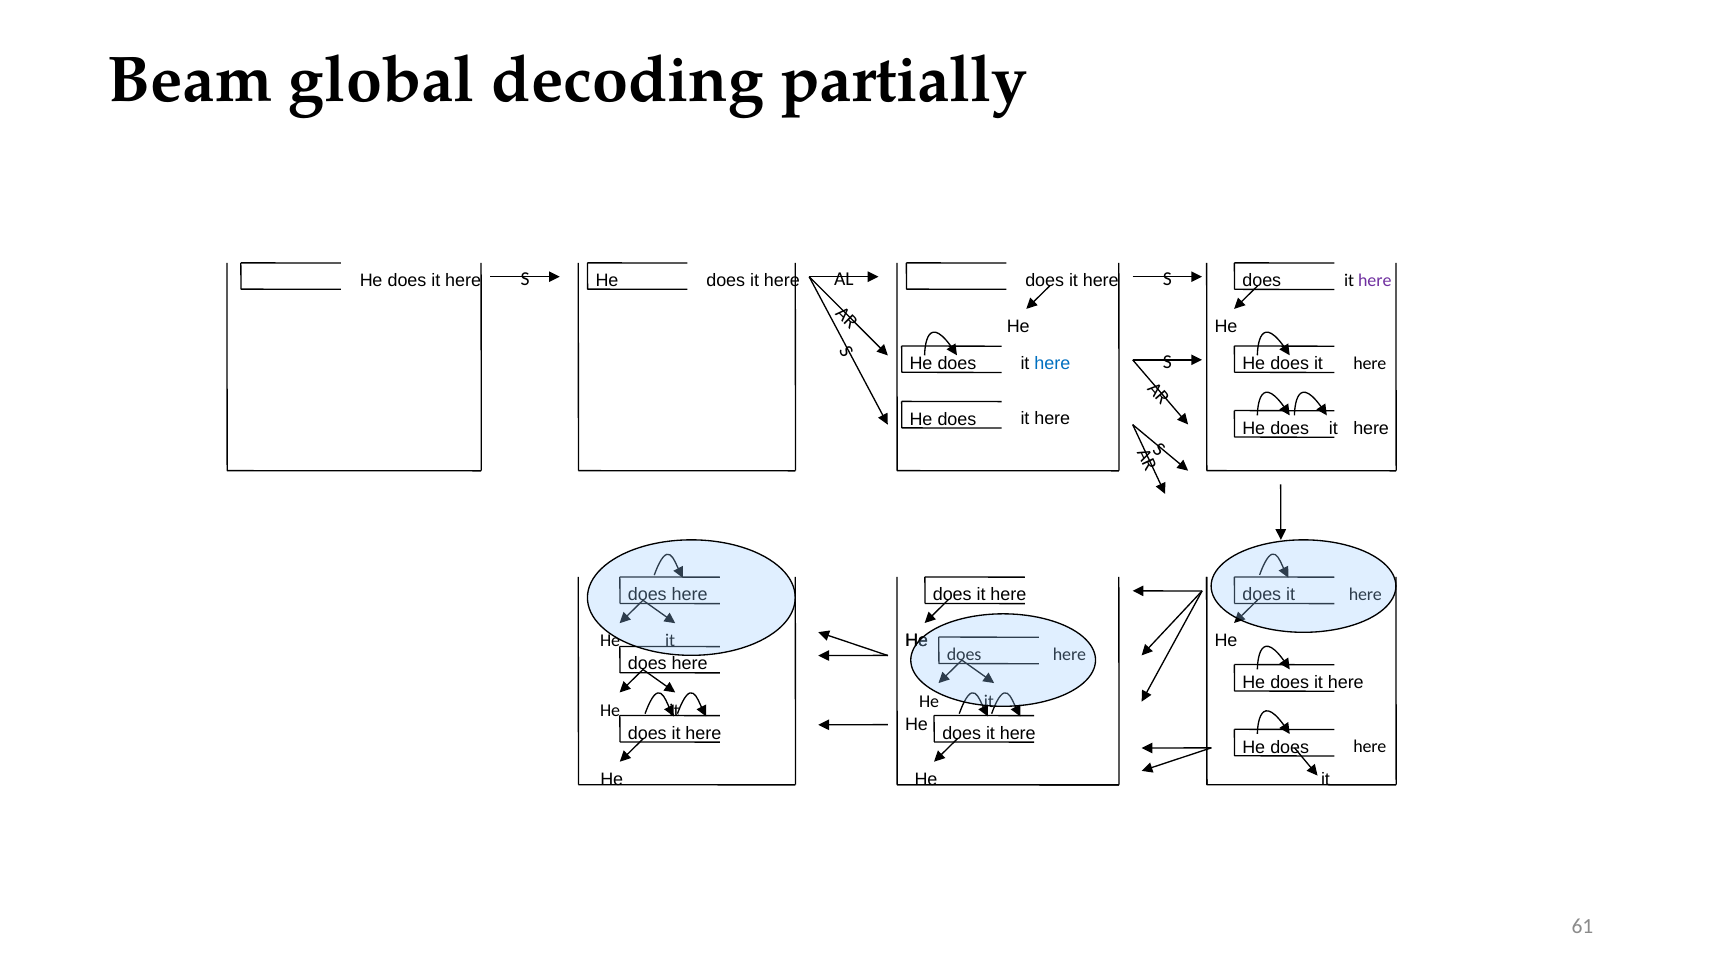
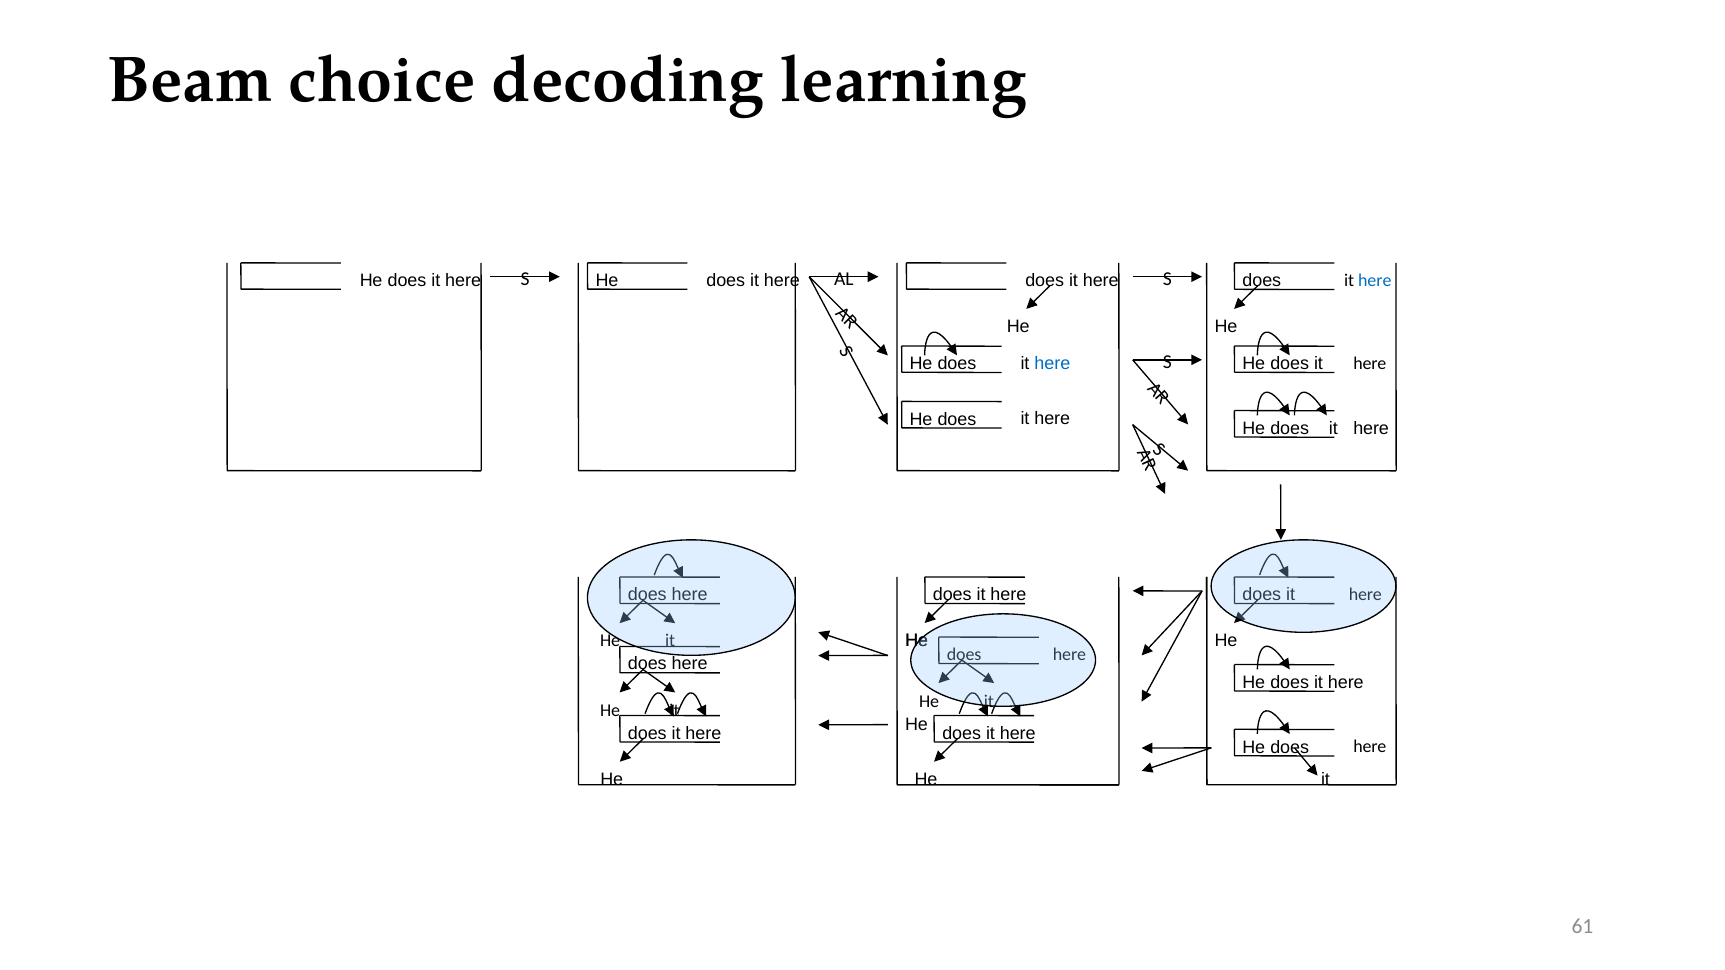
global: global -> choice
partially: partially -> learning
here at (1375, 281) colour: purple -> blue
